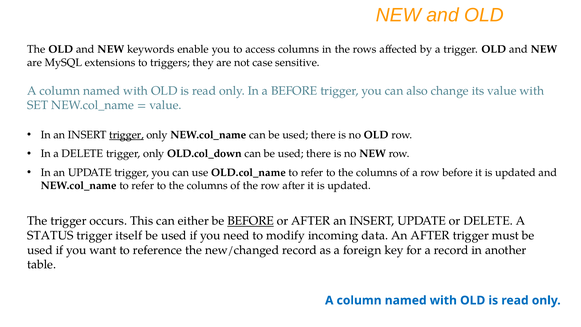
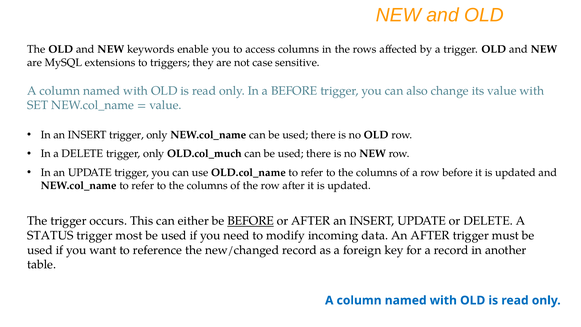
trigger at (127, 135) underline: present -> none
OLD.col_down: OLD.col_down -> OLD.col_much
itself: itself -> most
